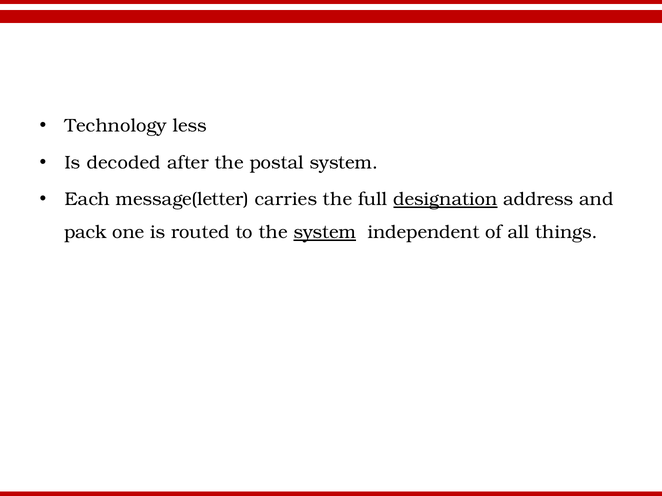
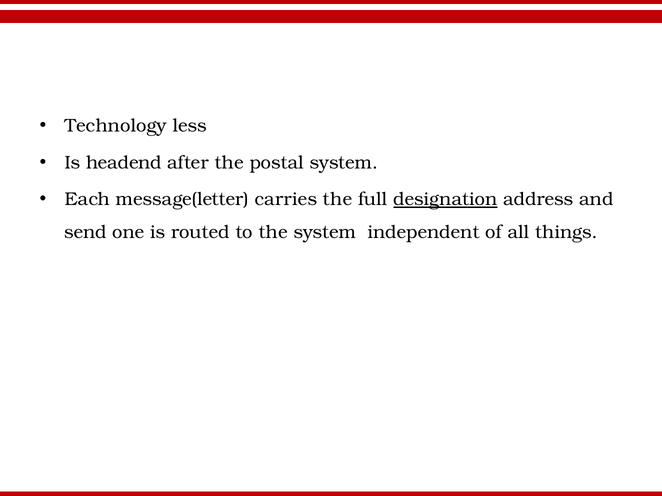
decoded: decoded -> headend
pack: pack -> send
system at (325, 233) underline: present -> none
